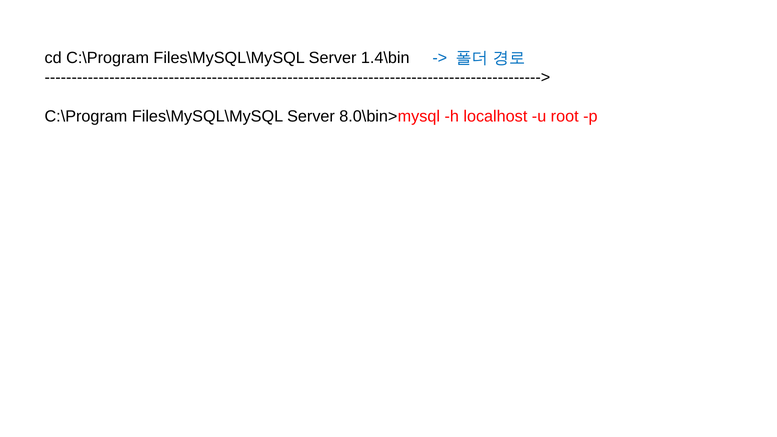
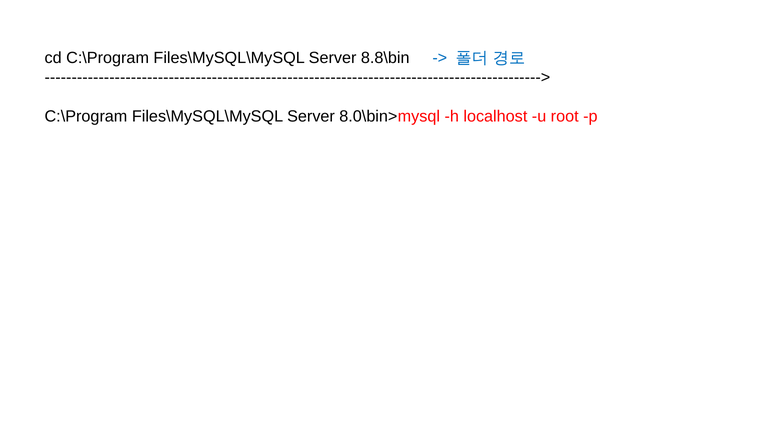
1.4\bin: 1.4\bin -> 8.8\bin
